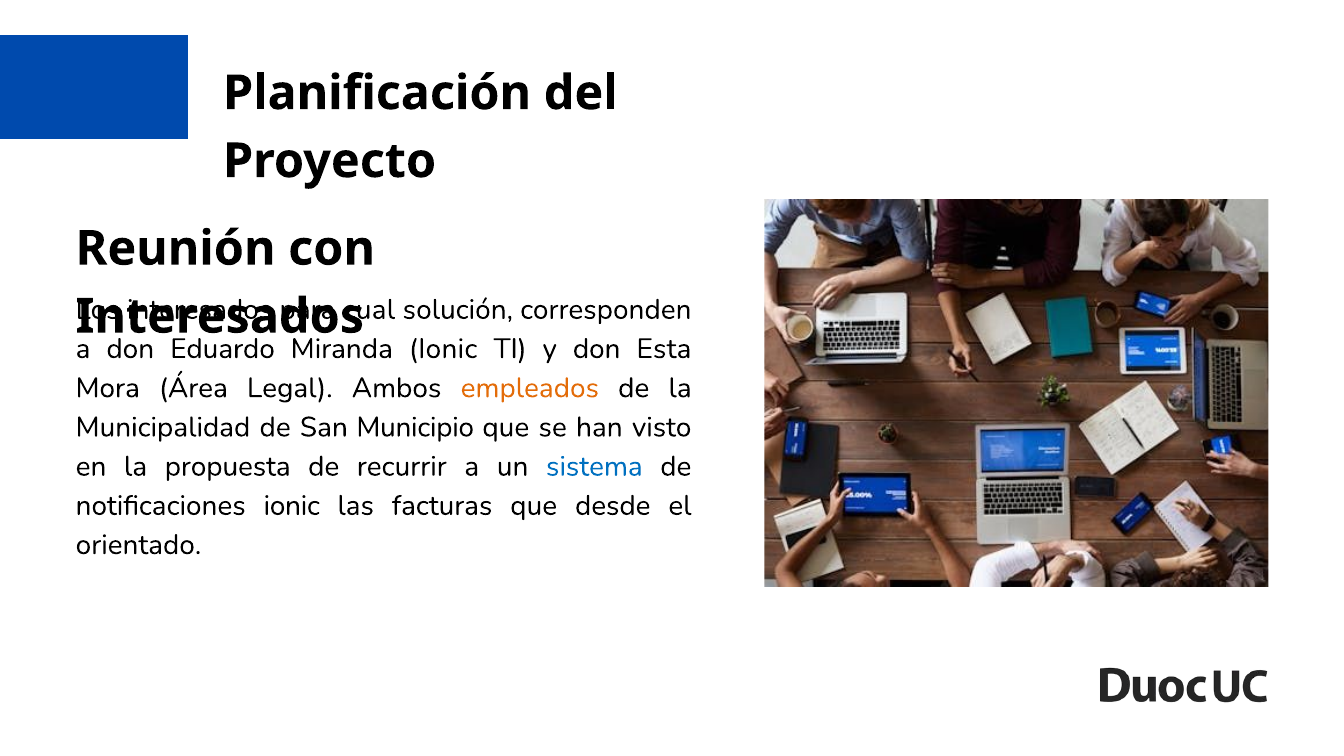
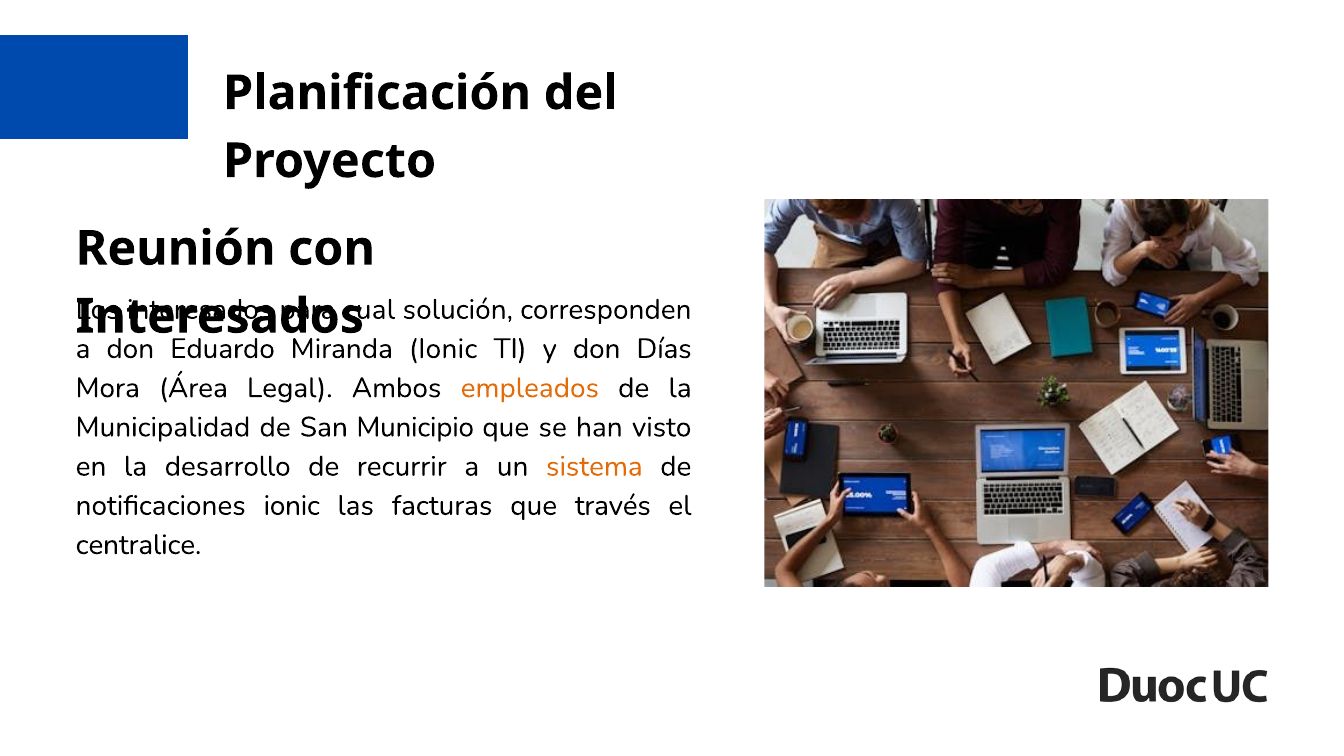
Esta: Esta -> Días
propuesta: propuesta -> desarrollo
sistema colour: blue -> orange
desde: desde -> través
orientado: orientado -> centralice
